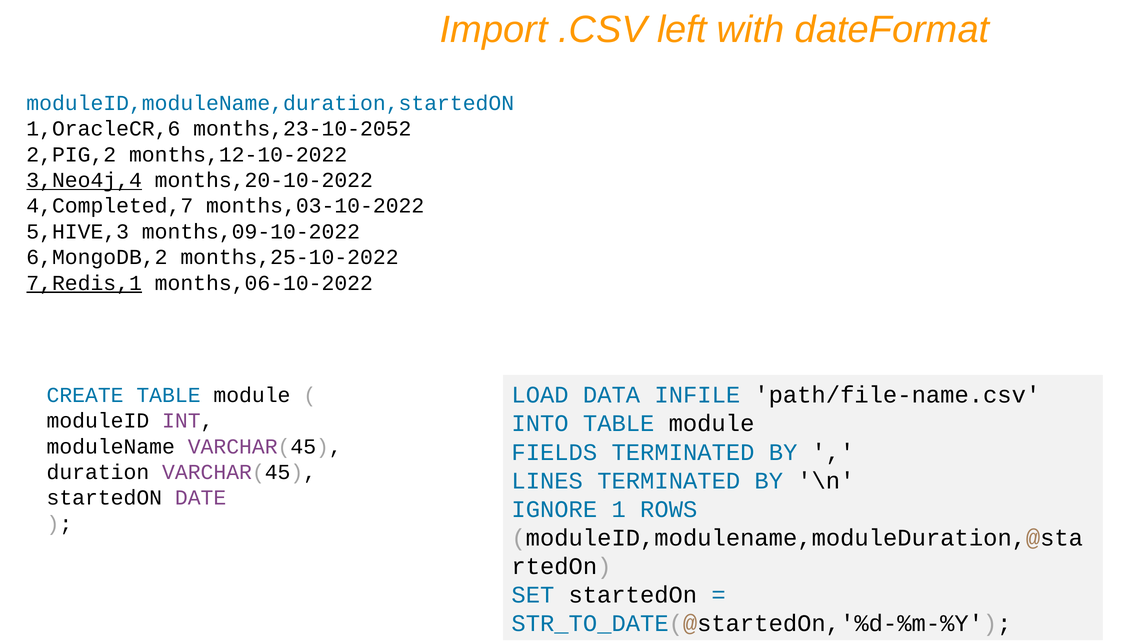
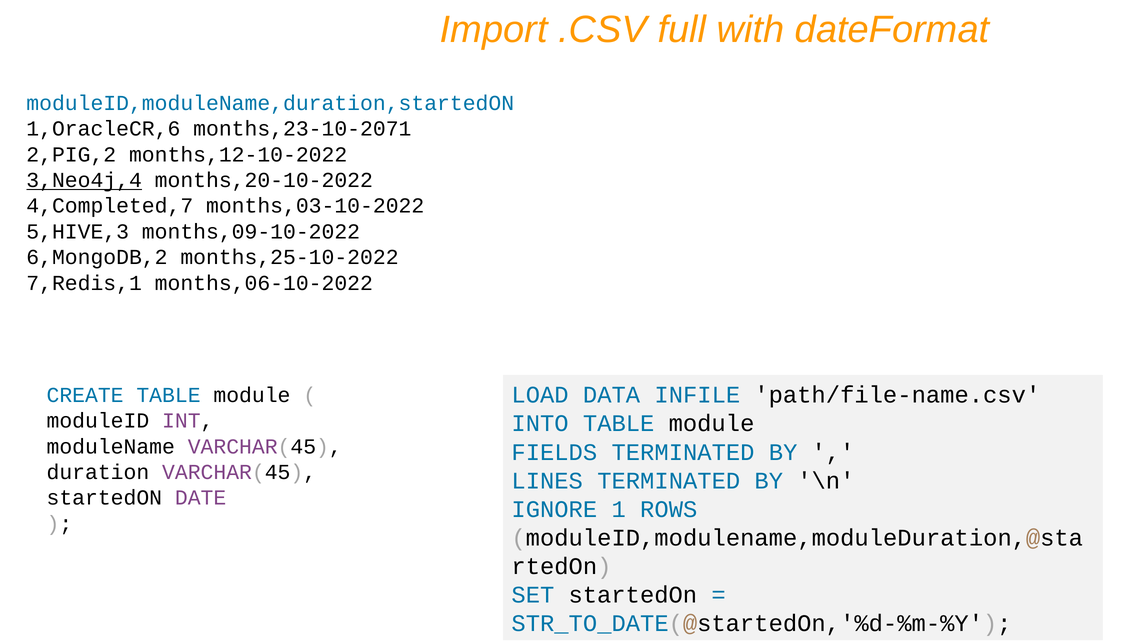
left: left -> full
months,23-10-2052: months,23-10-2052 -> months,23-10-2071
7,Redis,1 underline: present -> none
